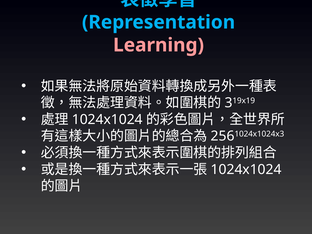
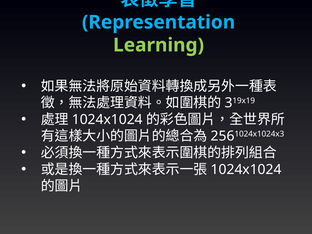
Learning colour: pink -> light green
